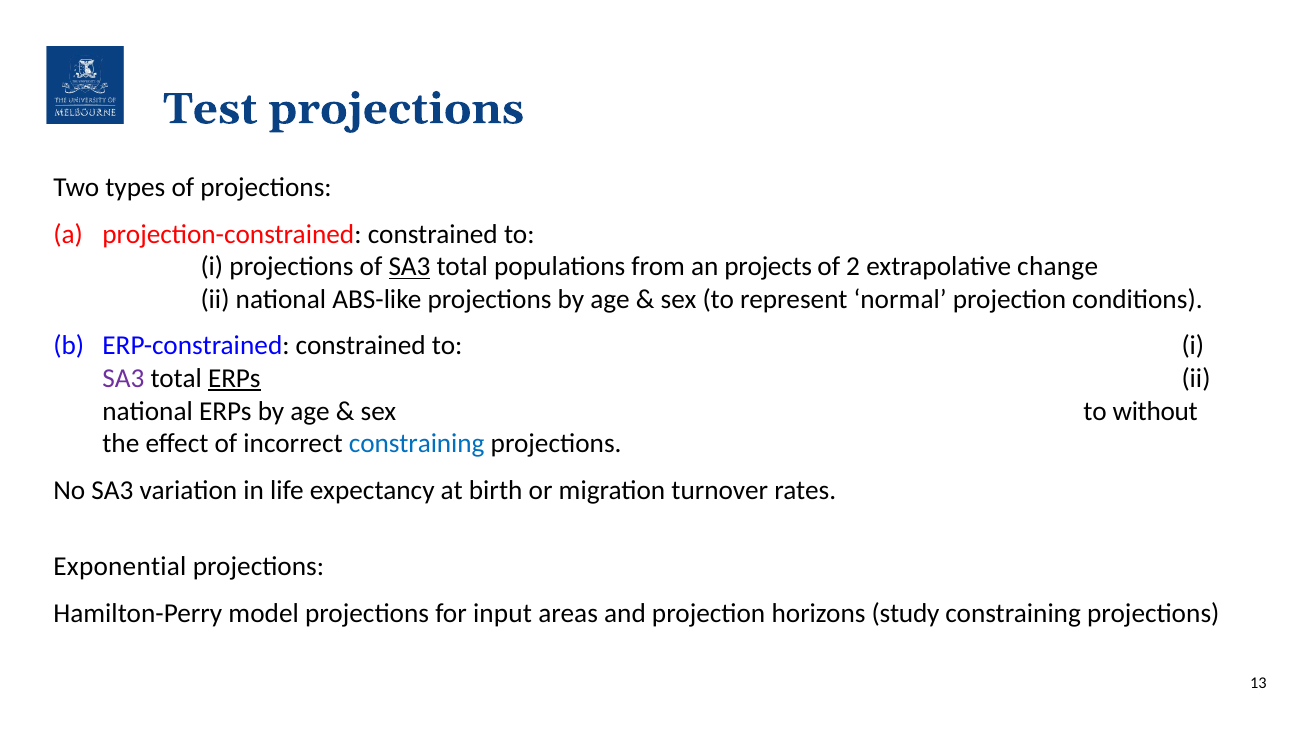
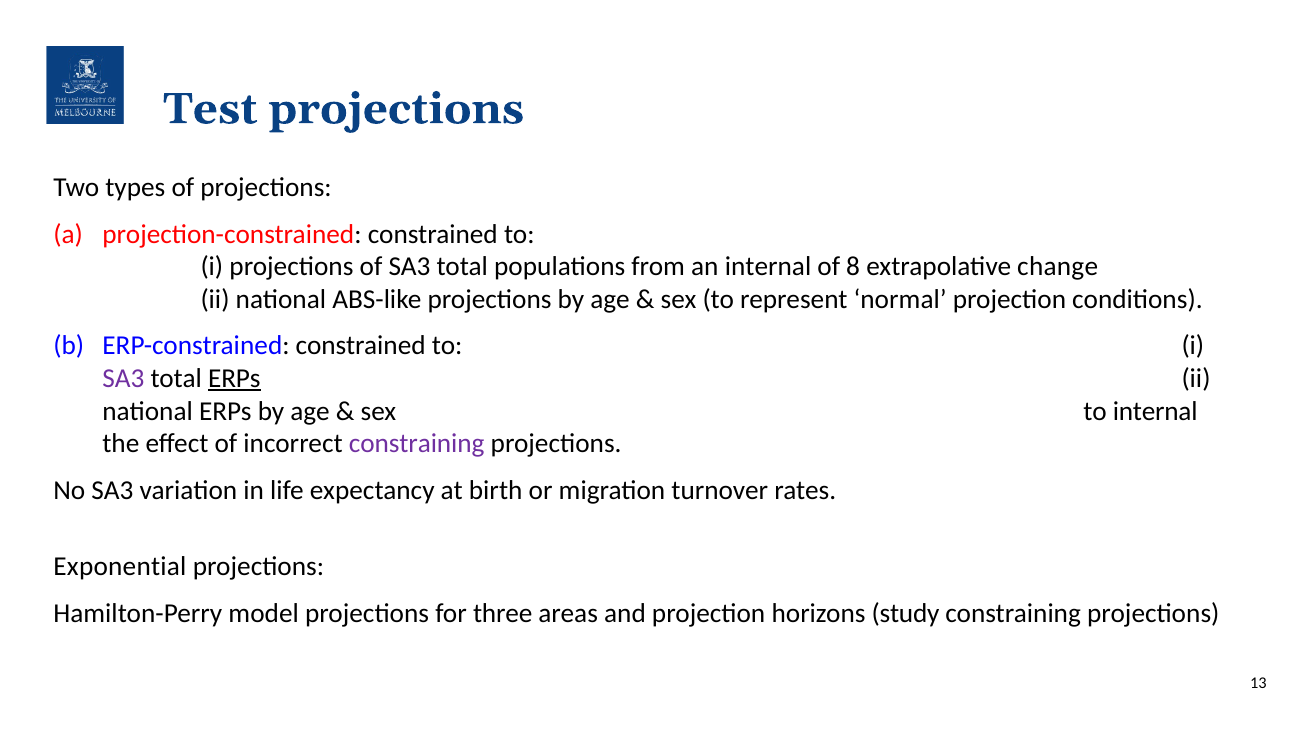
SA3 at (409, 267) underline: present -> none
an projects: projects -> internal
2: 2 -> 8
to without: without -> internal
constraining at (417, 444) colour: blue -> purple
input: input -> three
